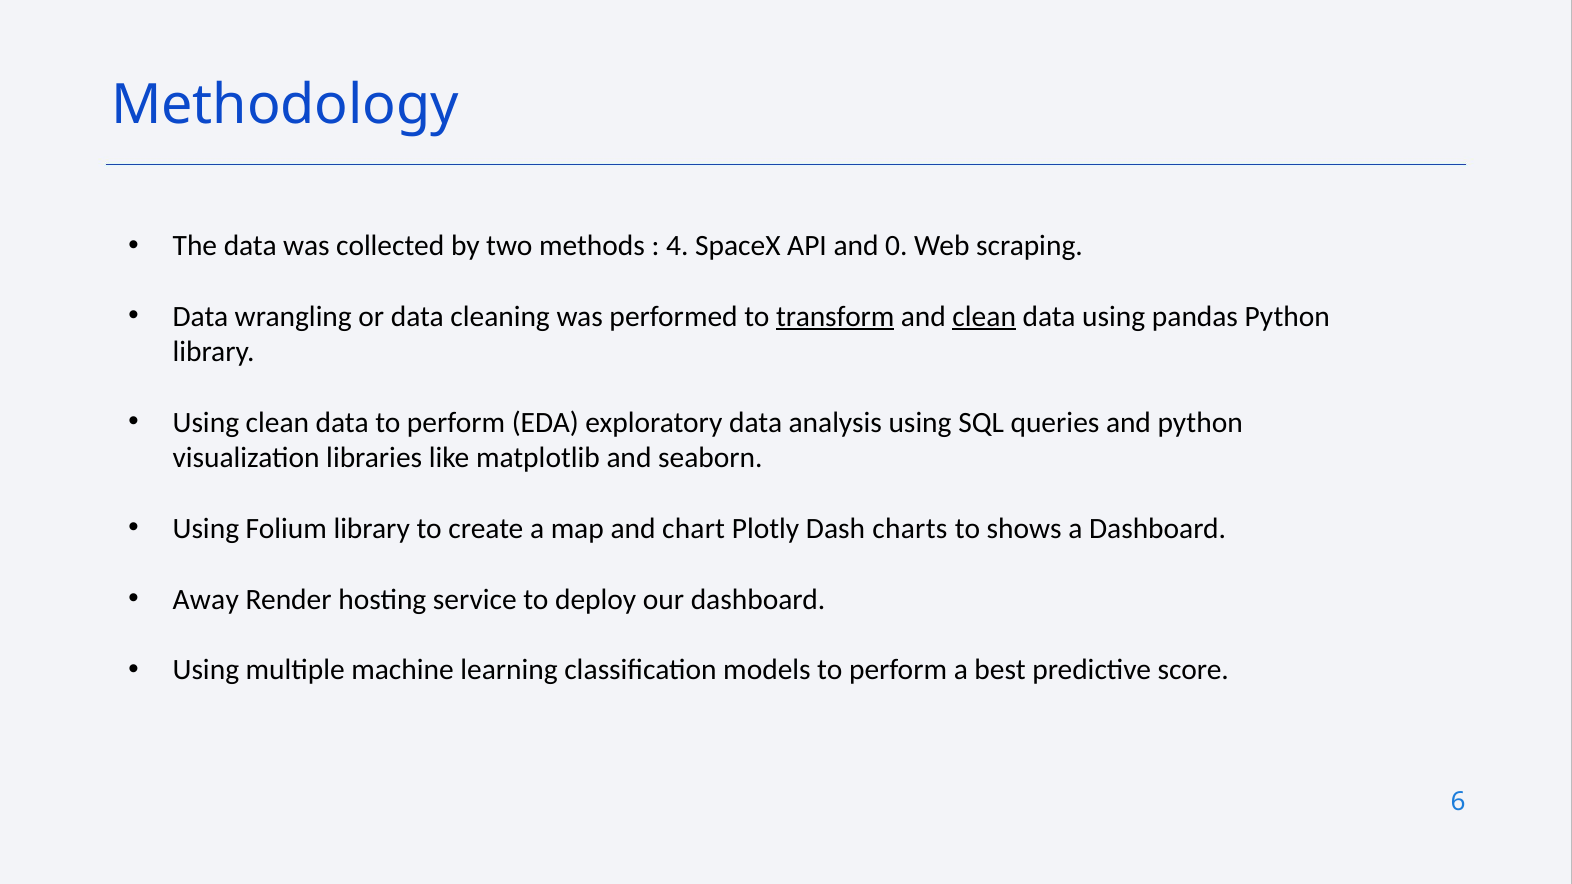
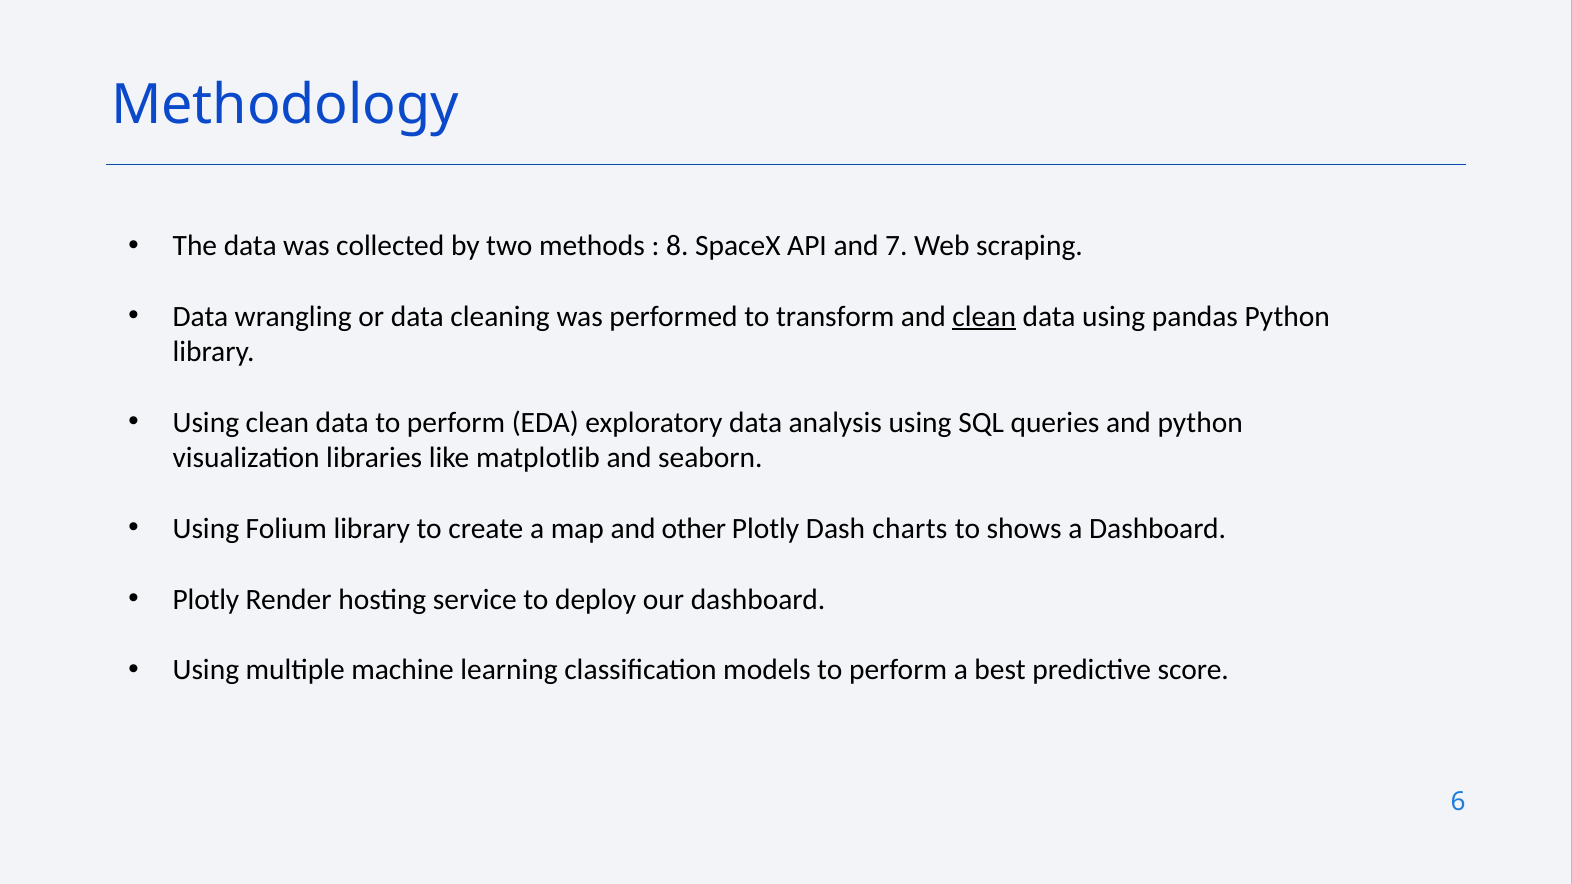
4: 4 -> 8
0: 0 -> 7
transform underline: present -> none
chart: chart -> other
Away at (206, 600): Away -> Plotly
